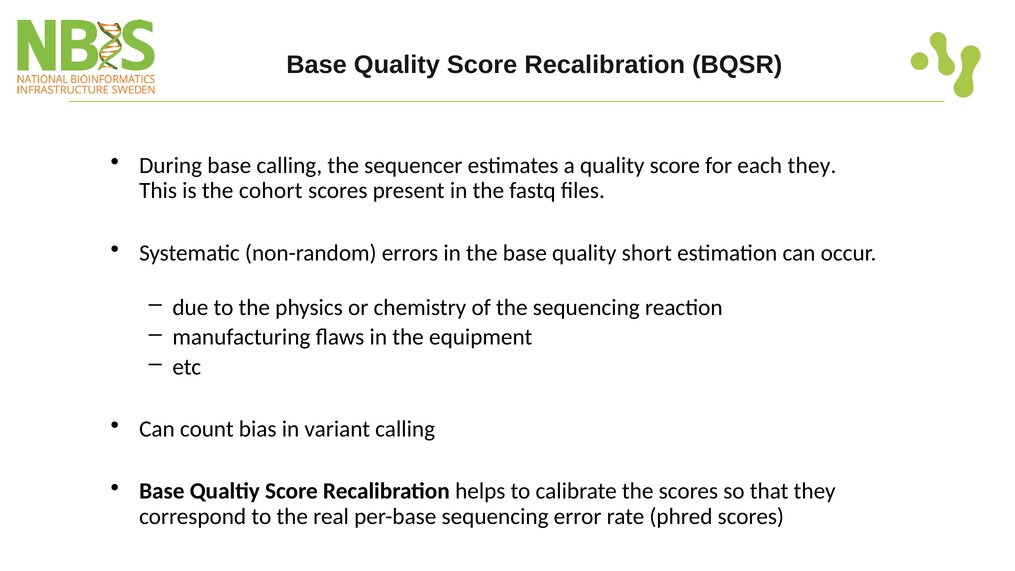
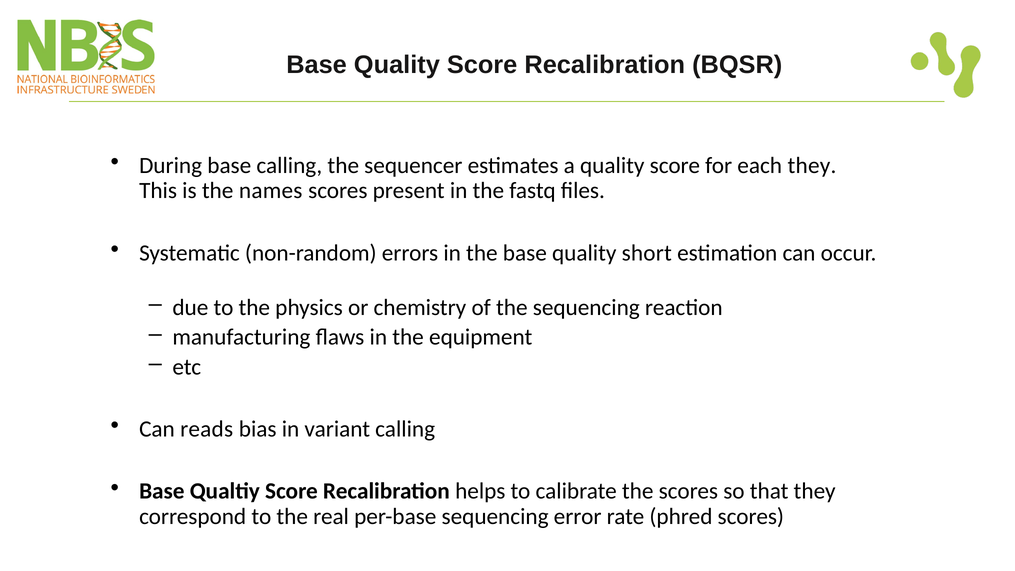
cohort: cohort -> names
count: count -> reads
